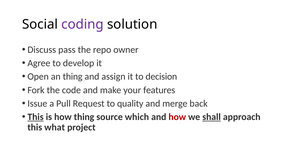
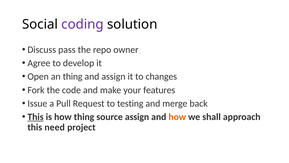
decision: decision -> changes
quality: quality -> testing
source which: which -> assign
how at (177, 117) colour: red -> orange
shall underline: present -> none
what: what -> need
